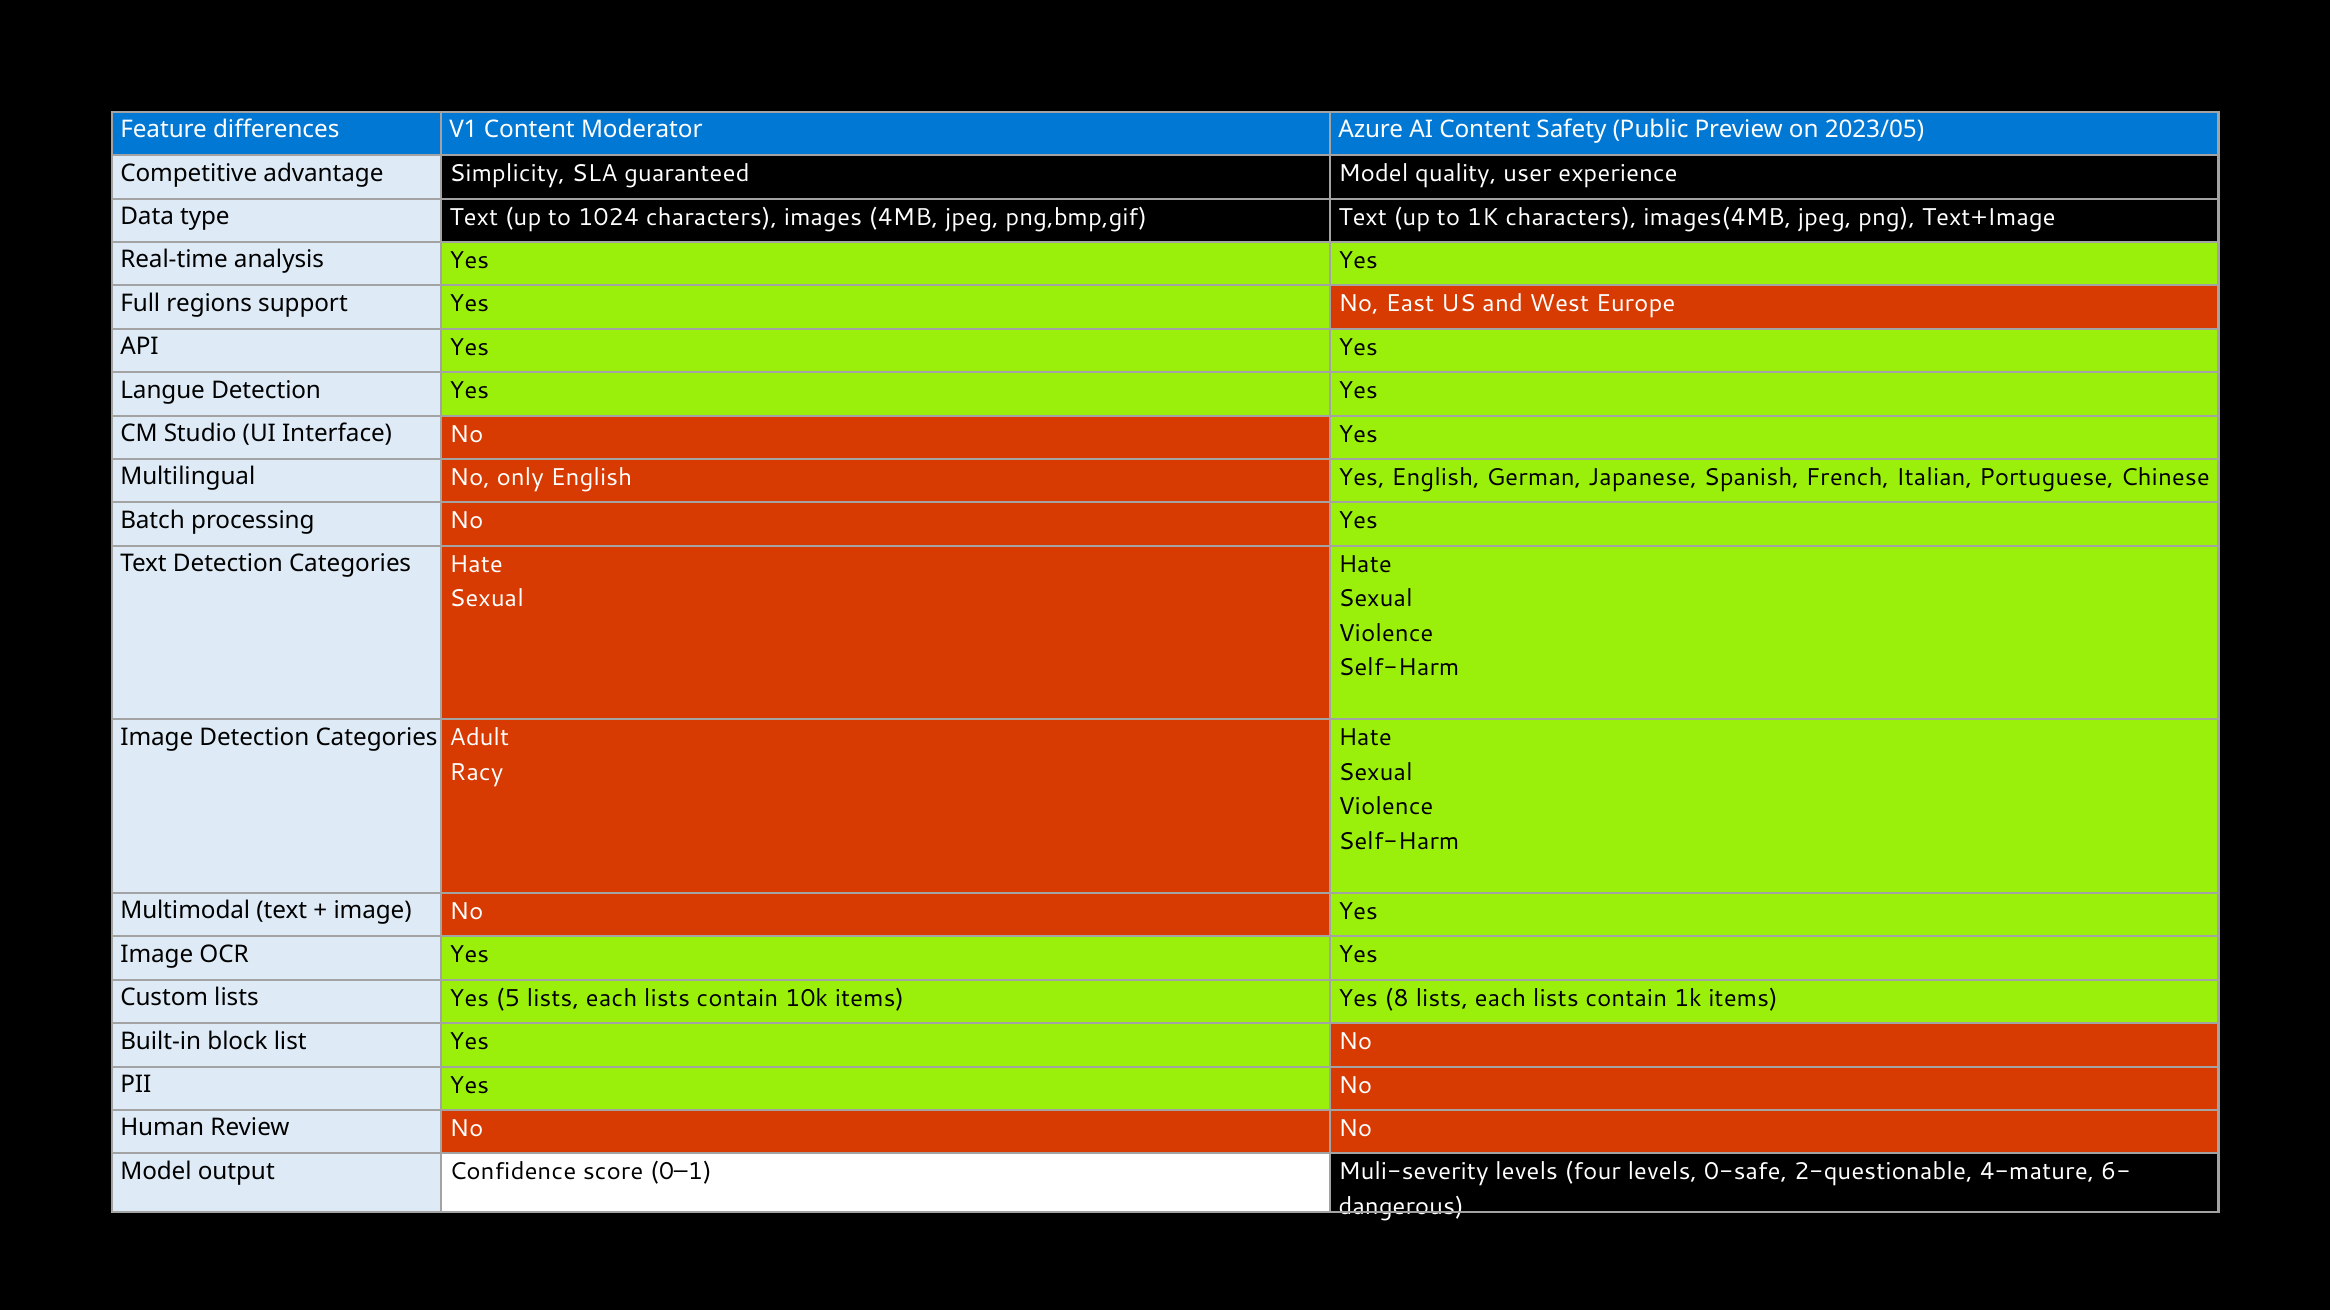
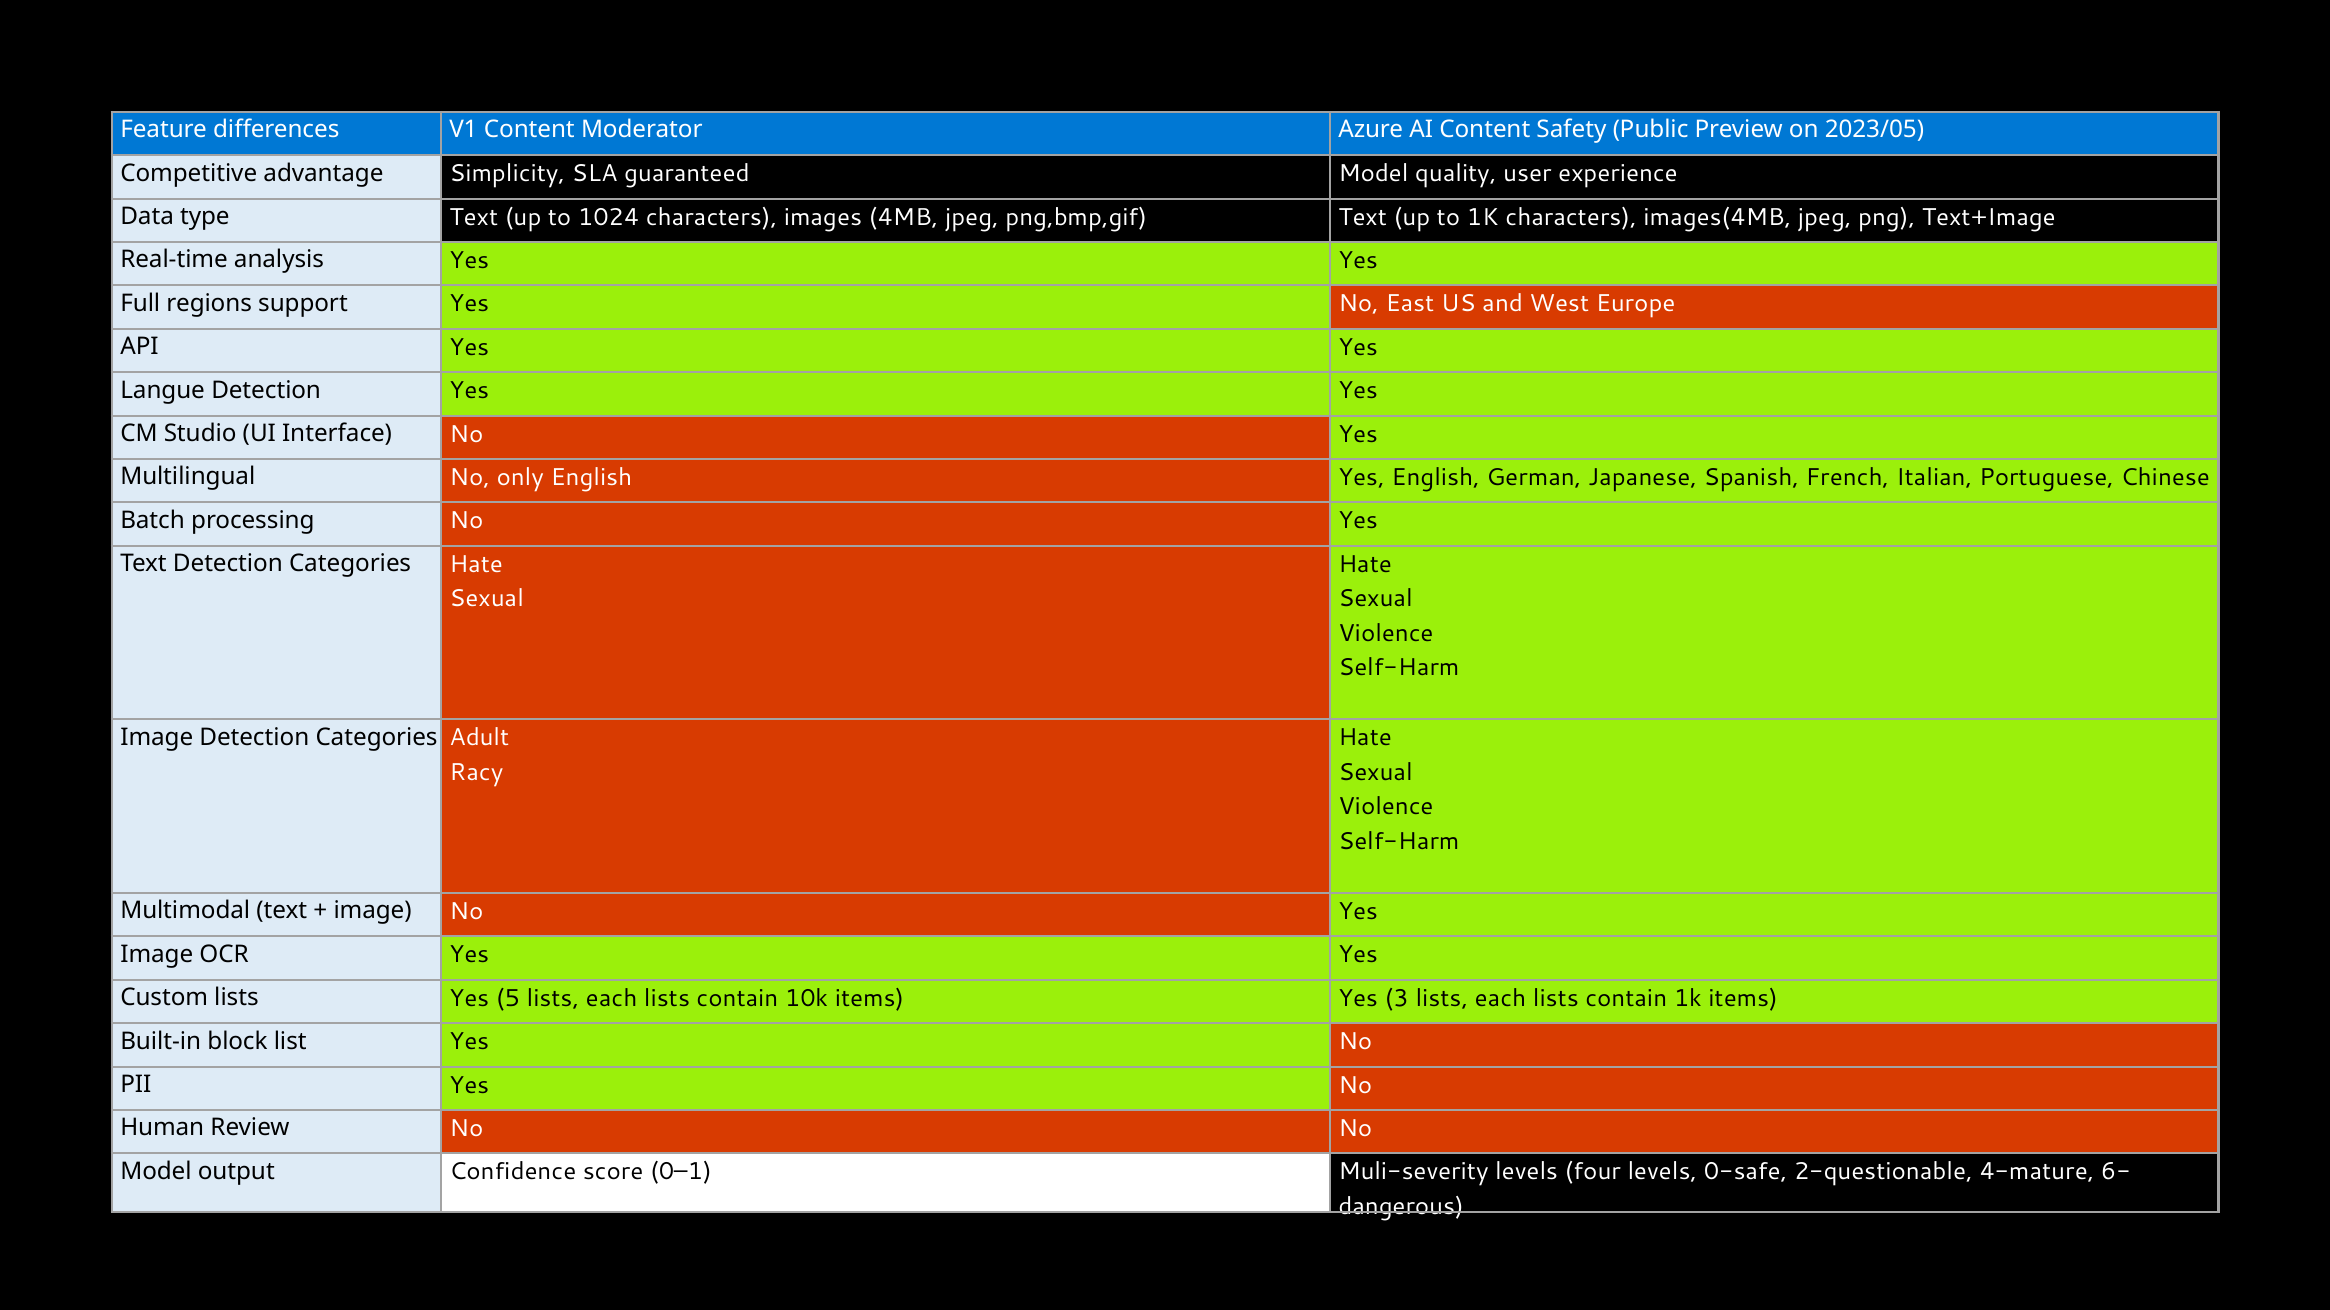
8: 8 -> 3
